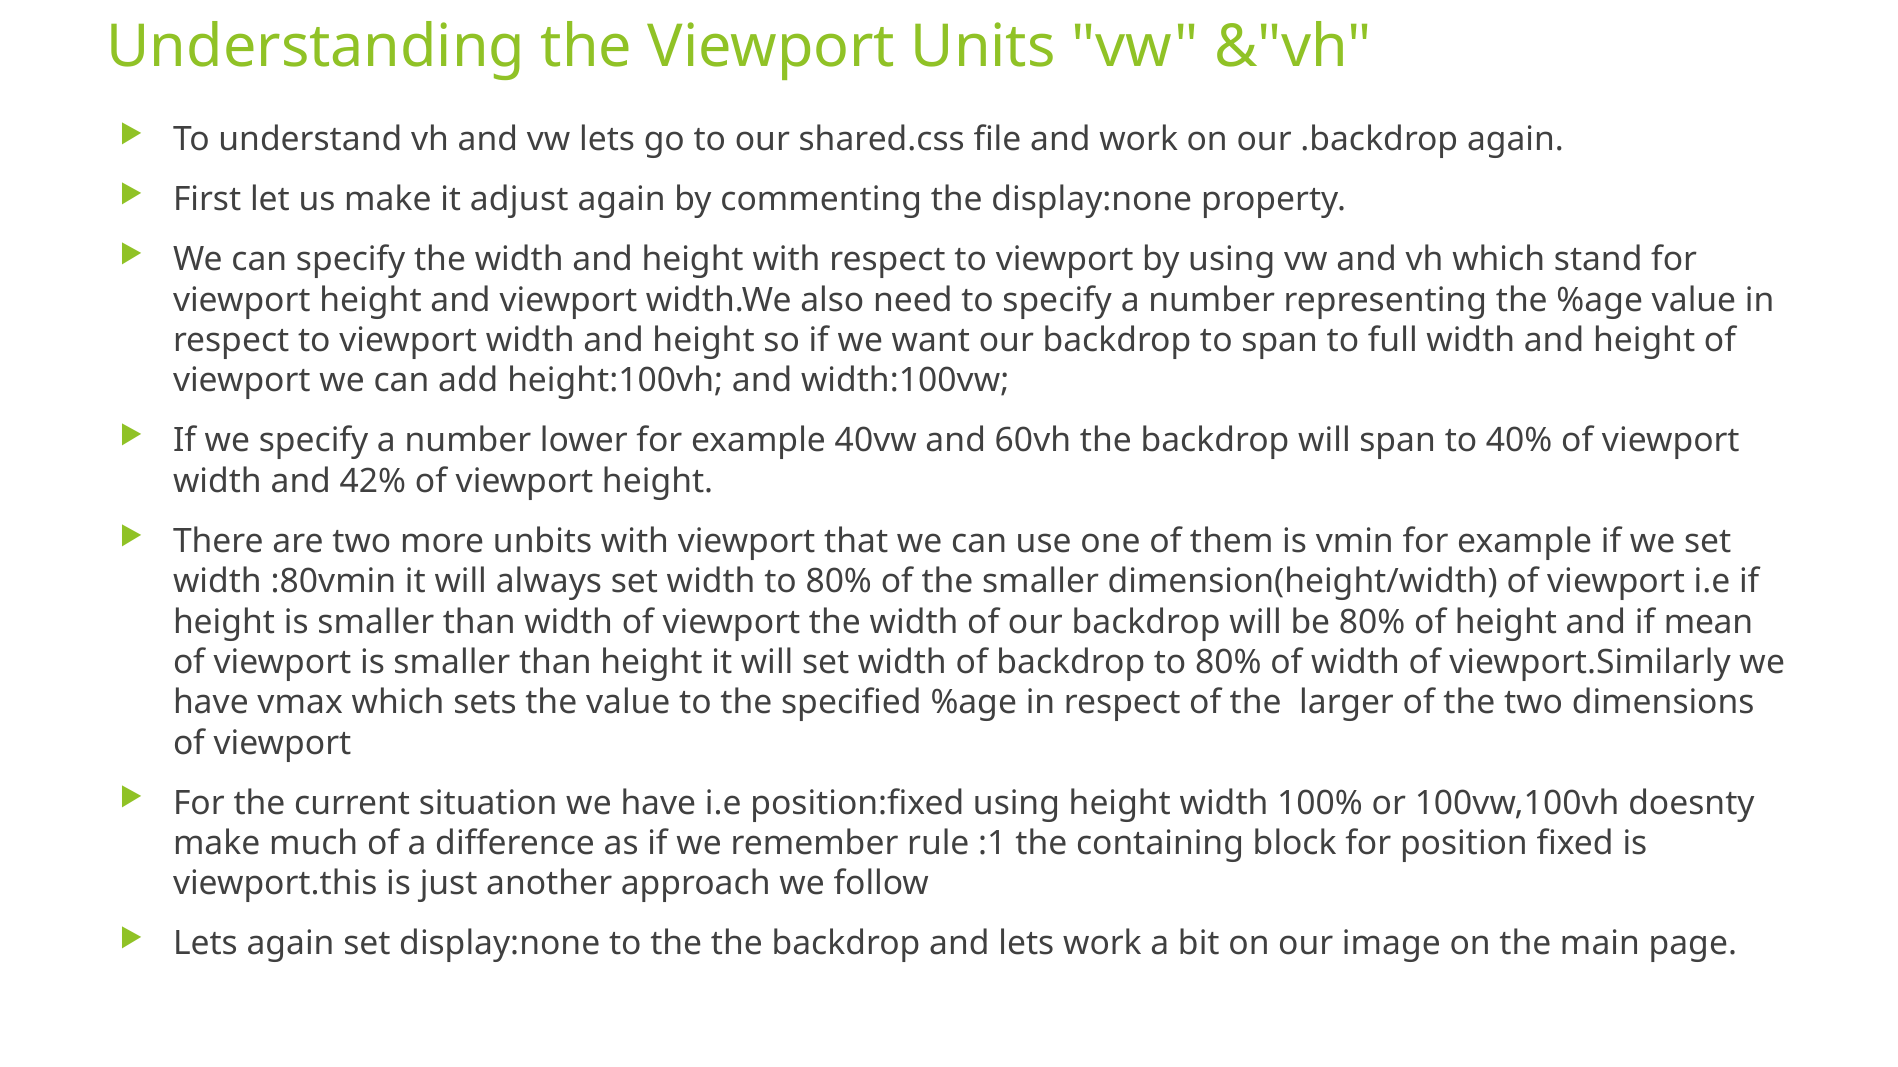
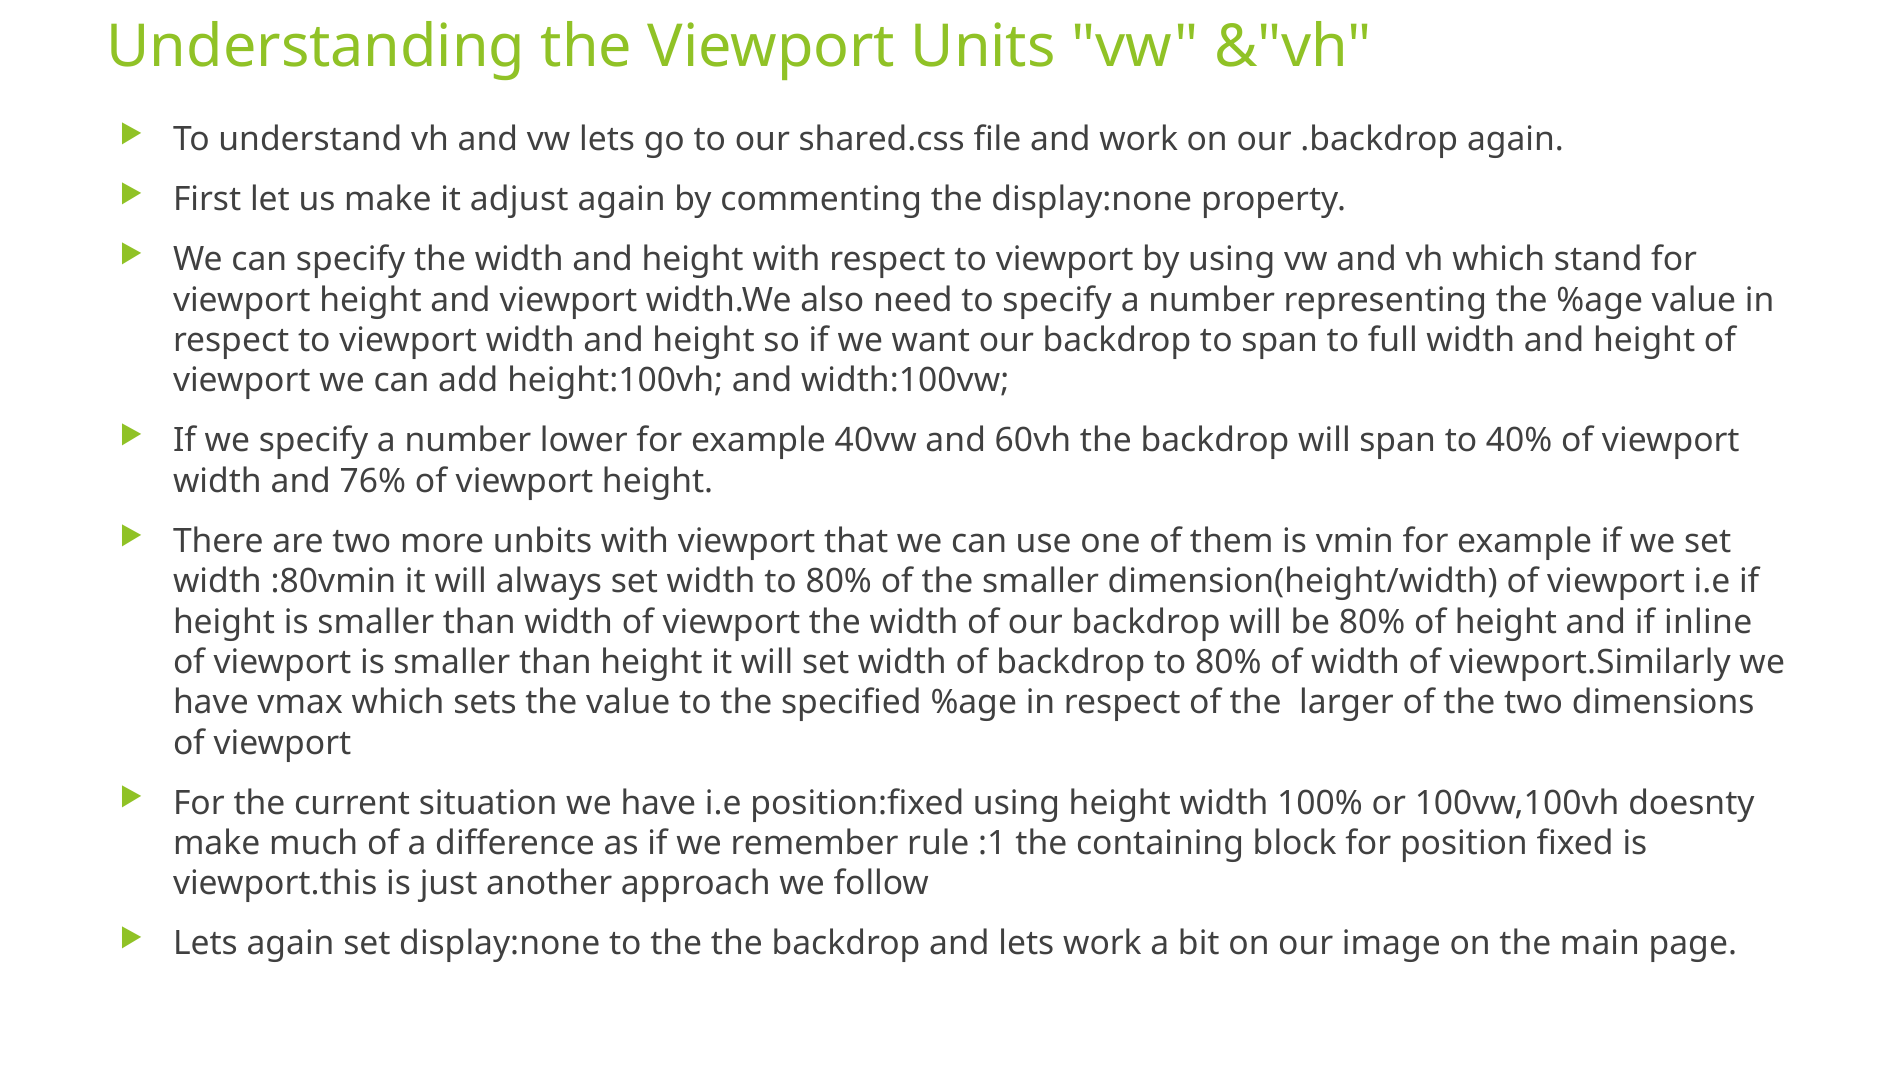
42%: 42% -> 76%
mean: mean -> inline
